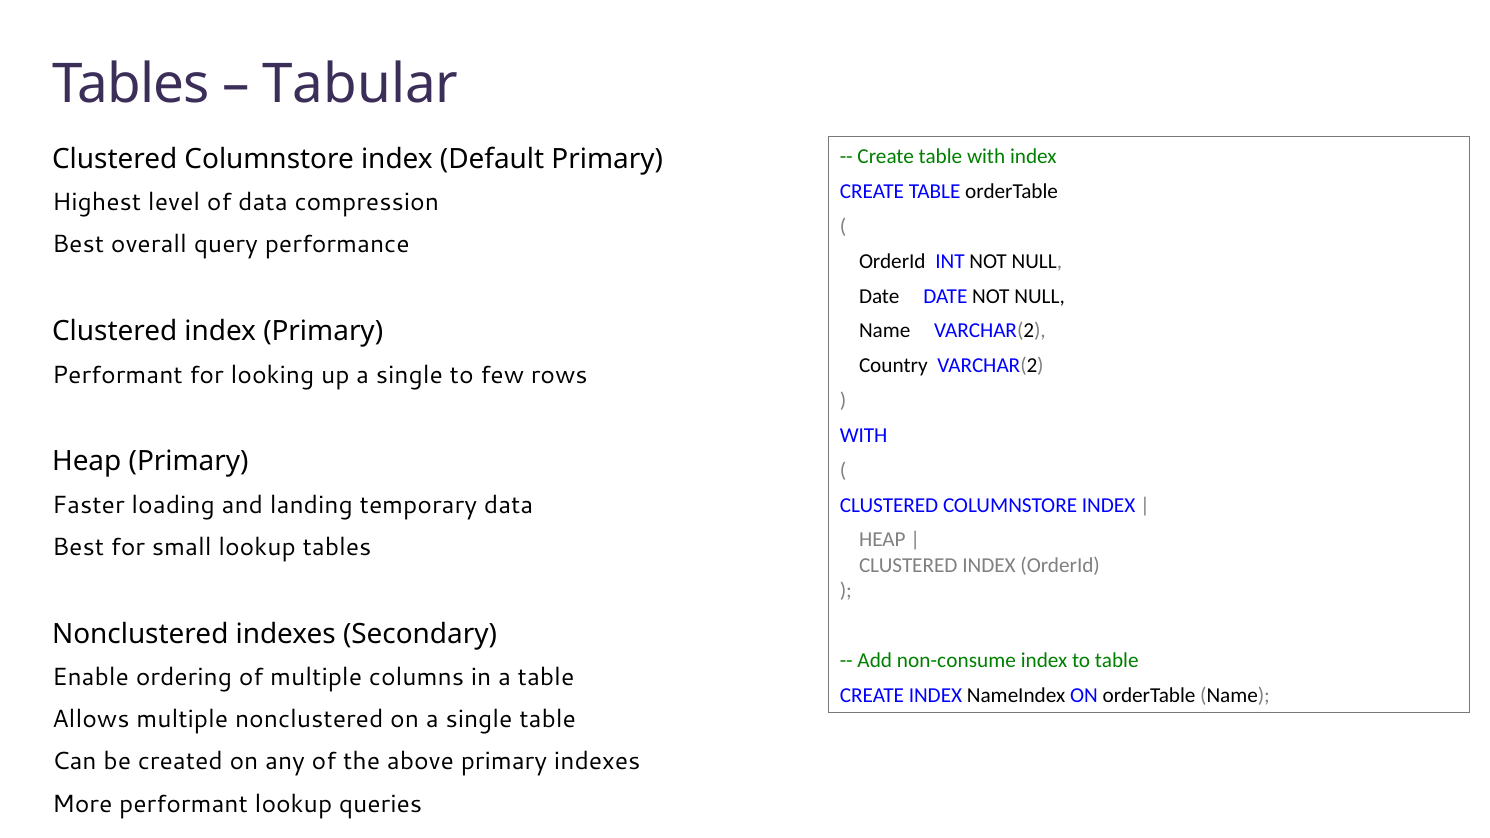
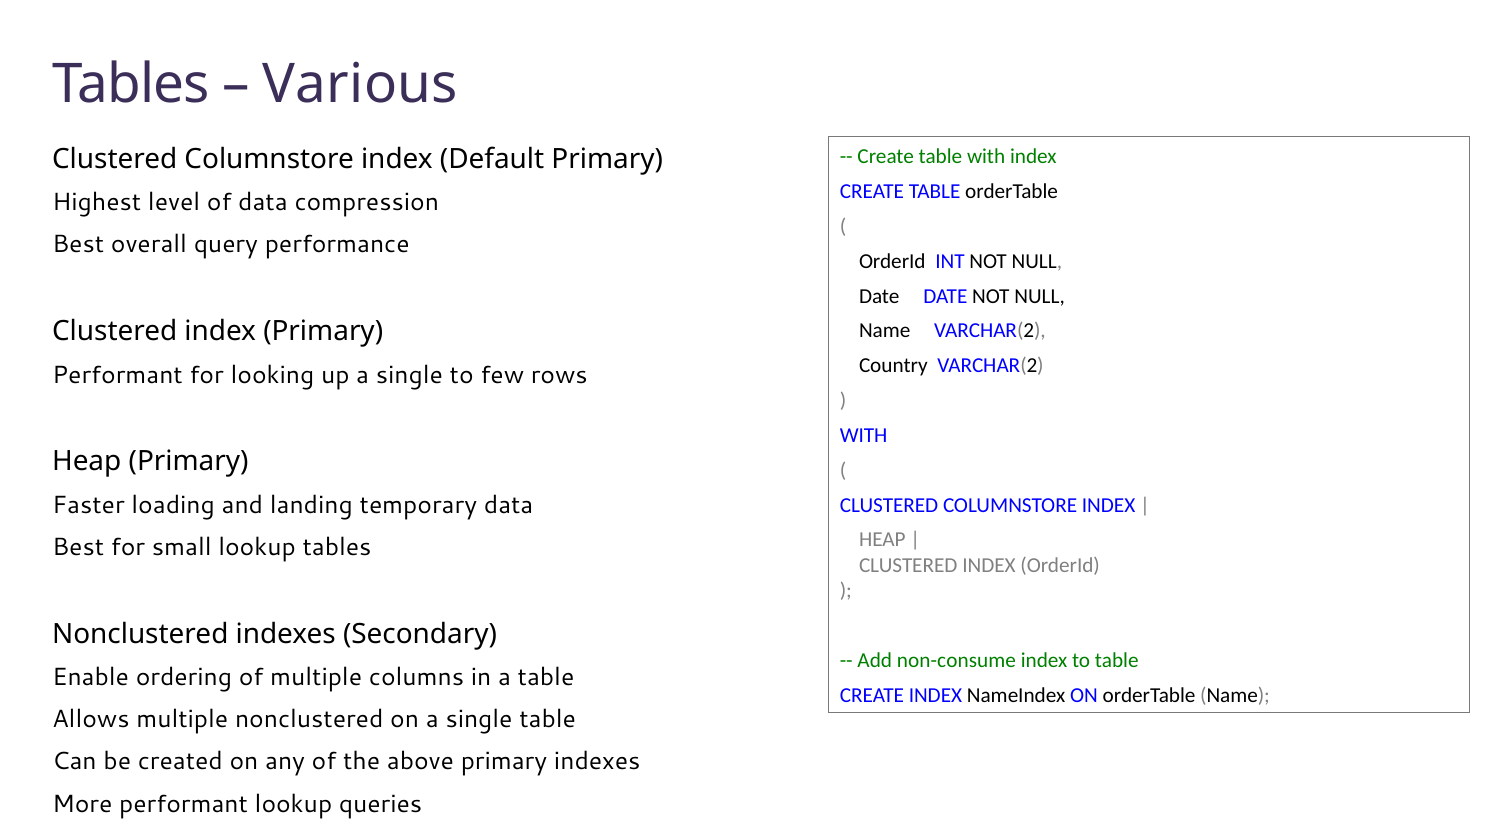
Tabular: Tabular -> Various
